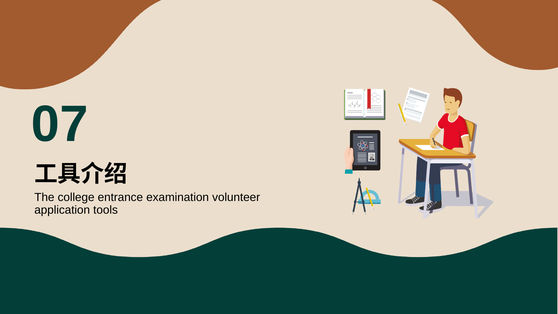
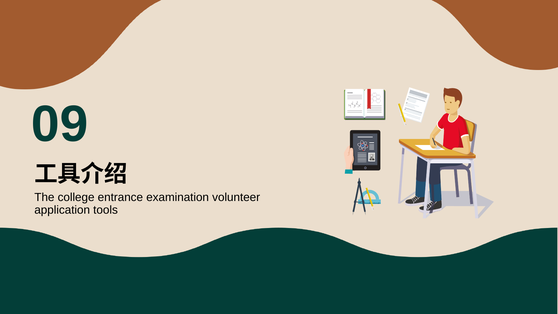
7: 7 -> 9
